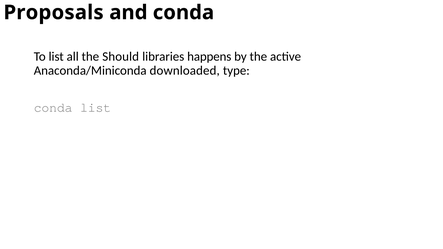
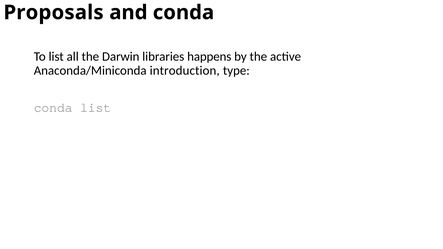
Should: Should -> Darwin
downloaded: downloaded -> introduction
